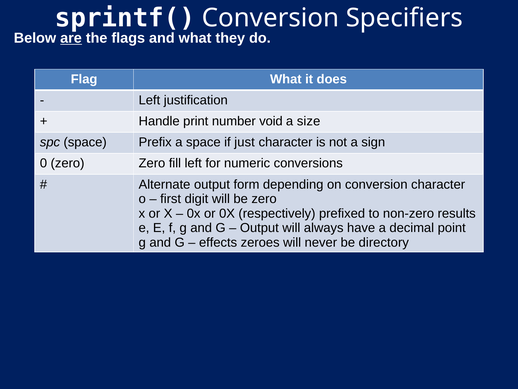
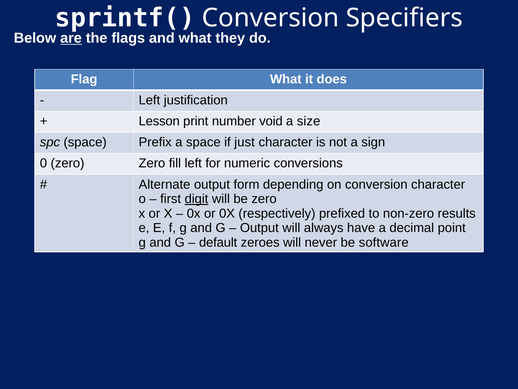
Handle: Handle -> Lesson
digit underline: none -> present
effects: effects -> default
directory: directory -> software
